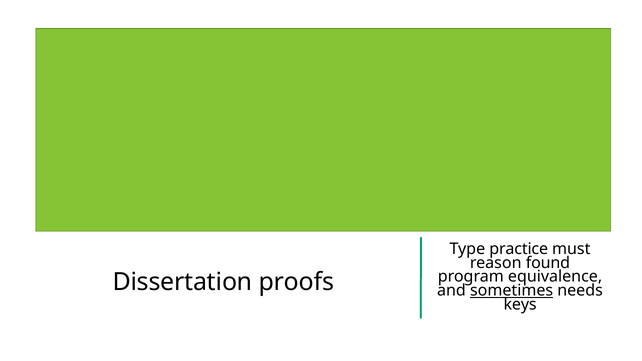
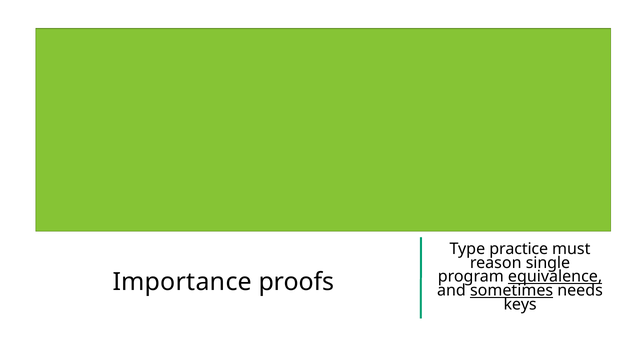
found: found -> single
equivalence underline: none -> present
Dissertation: Dissertation -> Importance
